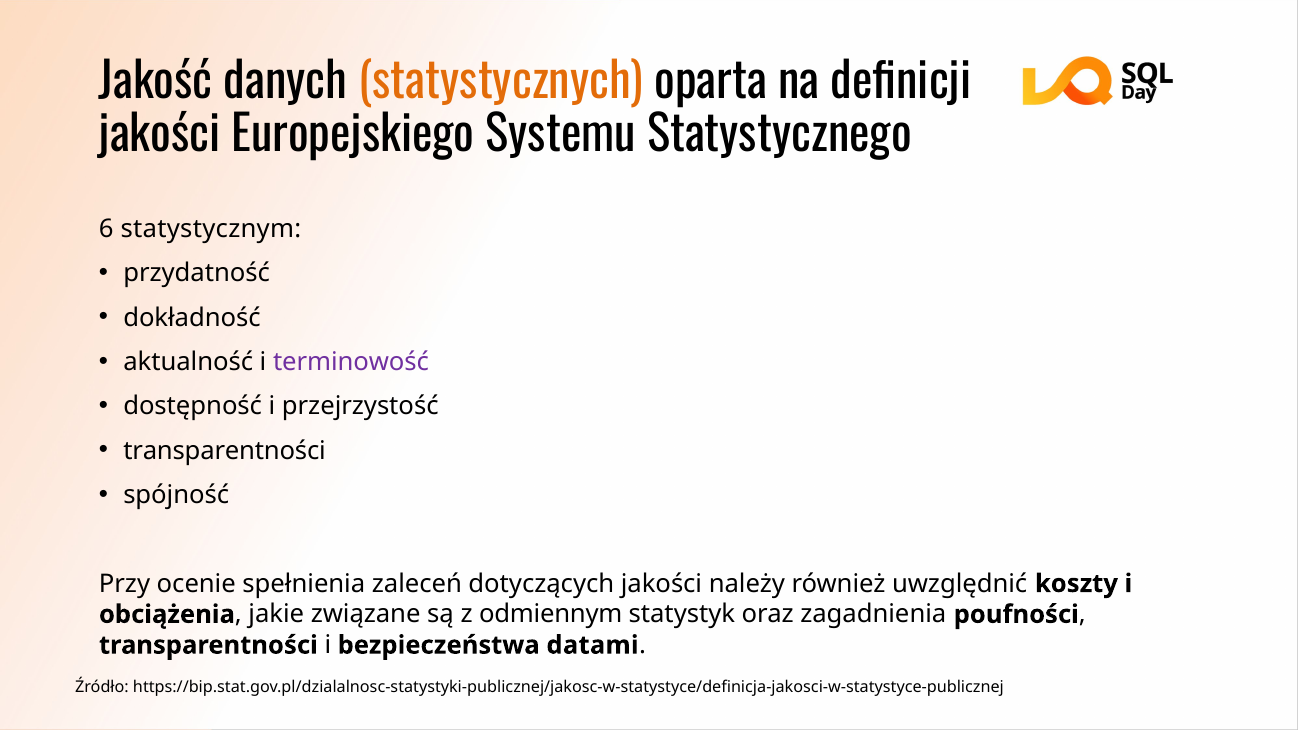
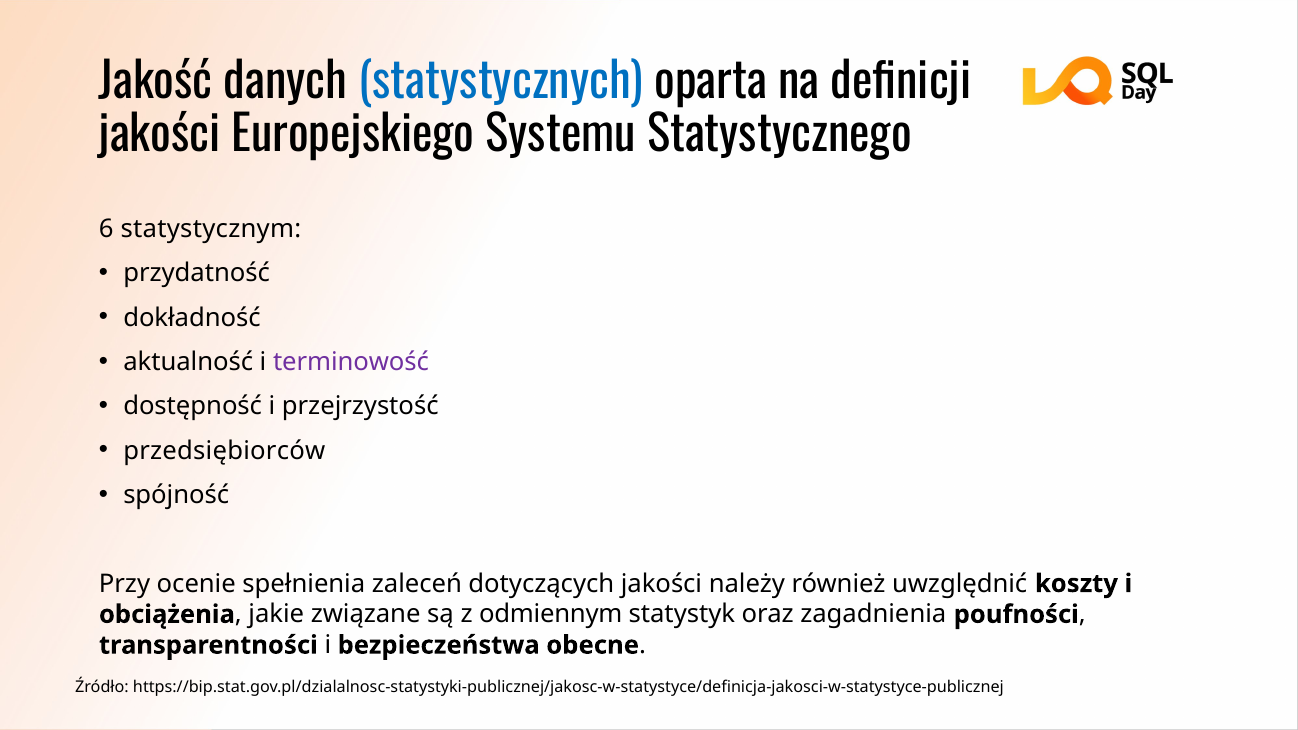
statystycznych colour: orange -> blue
transparentności at (225, 451): transparentności -> przedsiębiorców
datami: datami -> obecne
